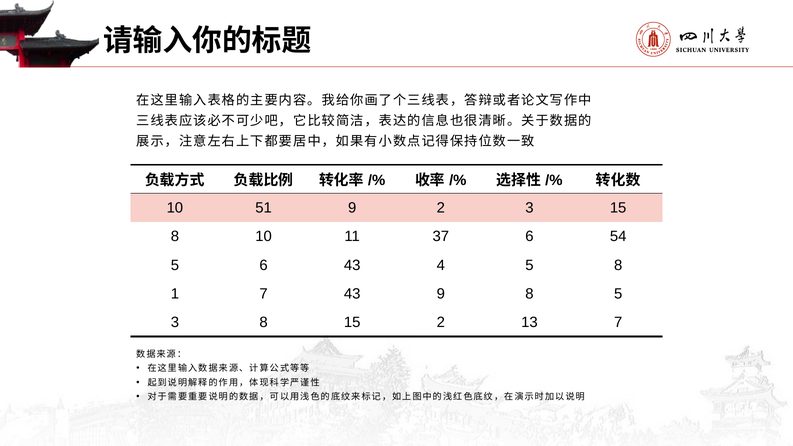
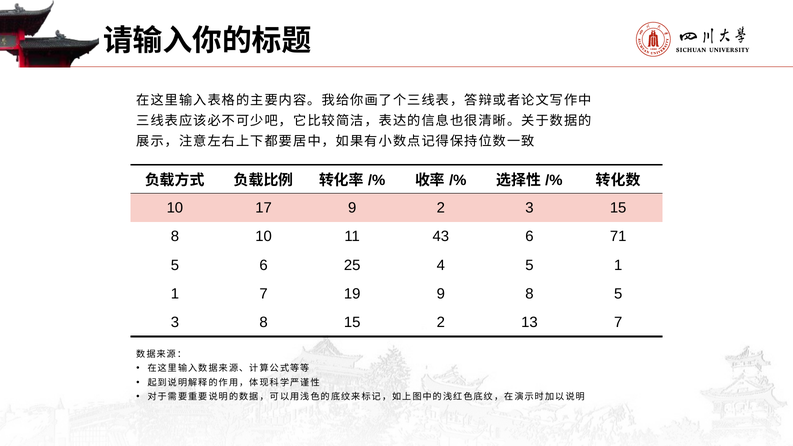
51: 51 -> 17
37: 37 -> 43
54: 54 -> 71
6 43: 43 -> 25
5 8: 8 -> 1
7 43: 43 -> 19
